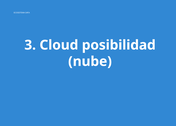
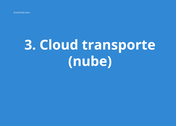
posibilidad: posibilidad -> transporte
